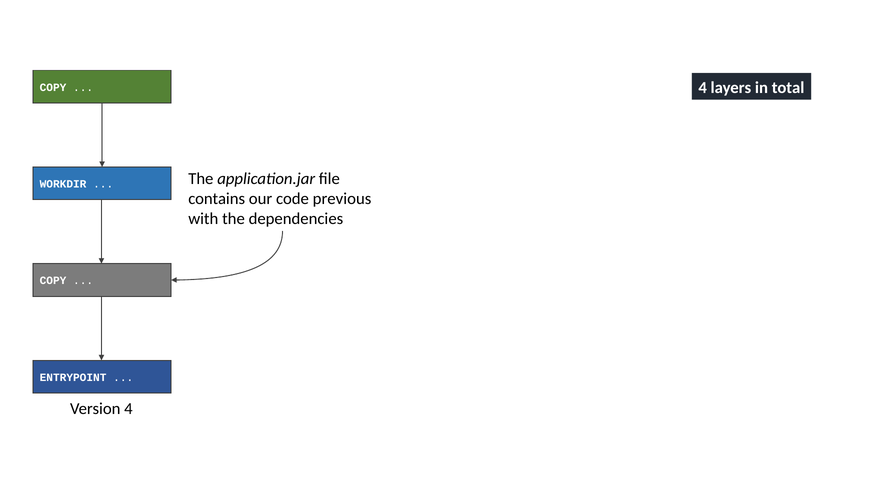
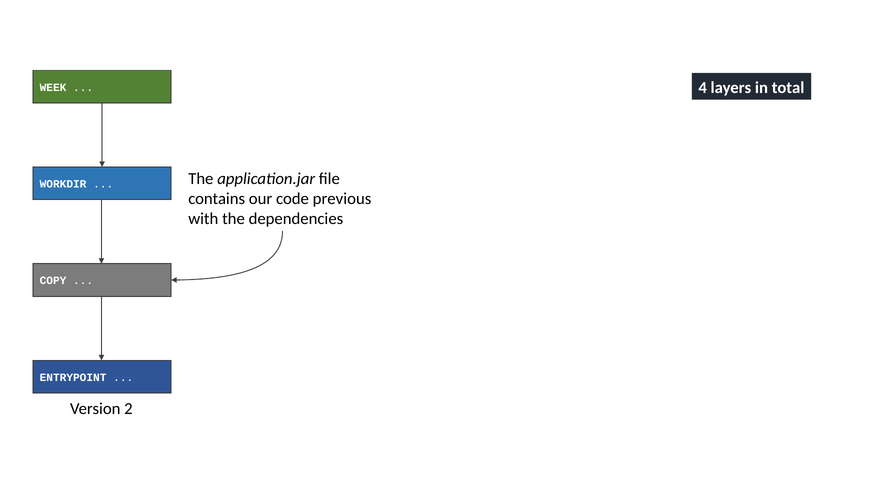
COPY at (53, 87): COPY -> WEEK
Version 4: 4 -> 2
